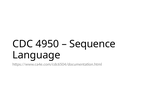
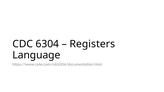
4950: 4950 -> 6304
Sequence: Sequence -> Registers
